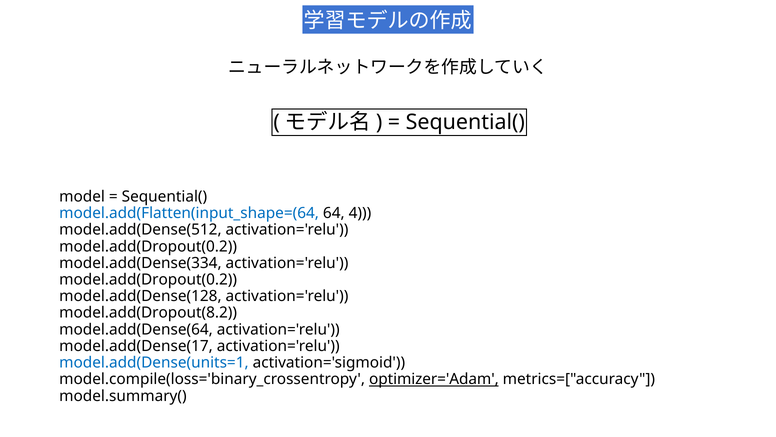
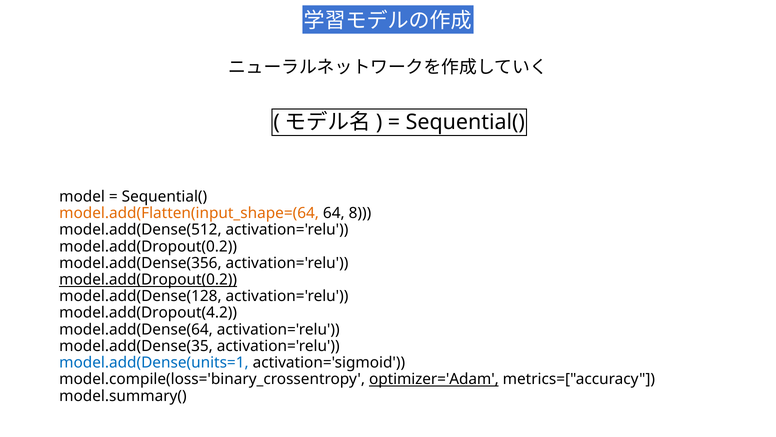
model.add(Flatten(input_shape=(64 colour: blue -> orange
4: 4 -> 8
model.add(Dense(334: model.add(Dense(334 -> model.add(Dense(356
model.add(Dropout(0.2 at (148, 279) underline: none -> present
model.add(Dropout(8.2: model.add(Dropout(8.2 -> model.add(Dropout(4.2
model.add(Dense(17: model.add(Dense(17 -> model.add(Dense(35
